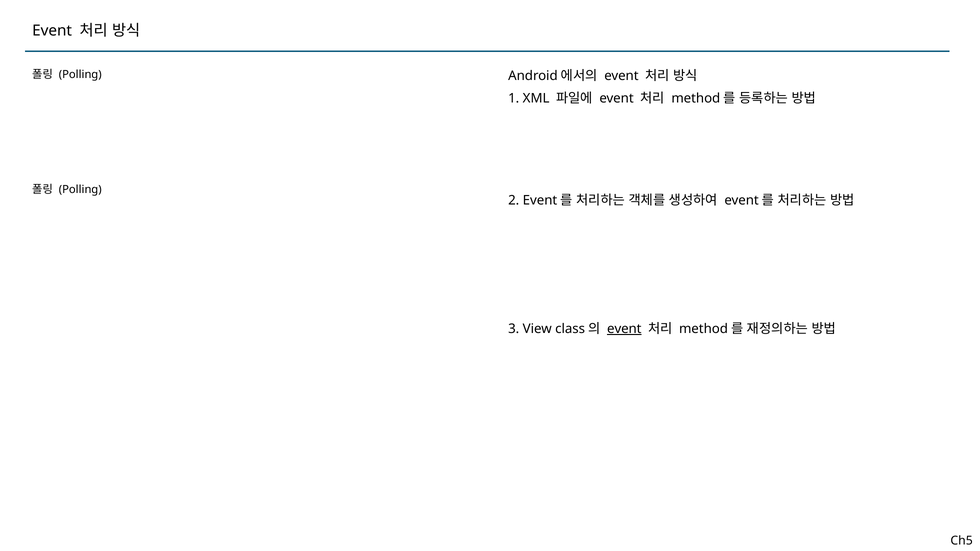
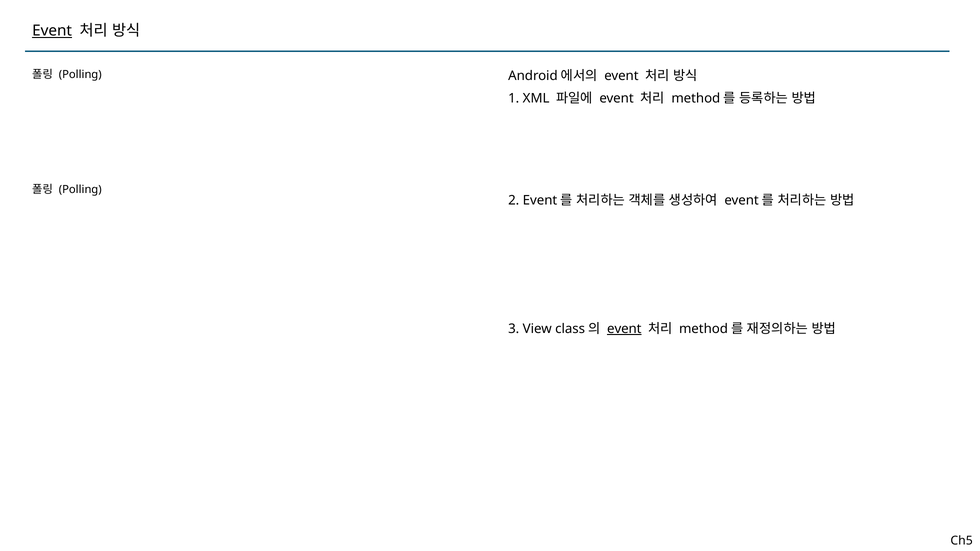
Event at (52, 31) underline: none -> present
